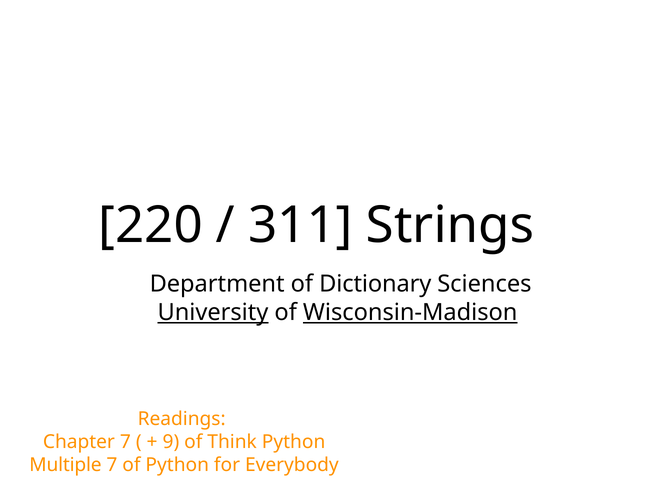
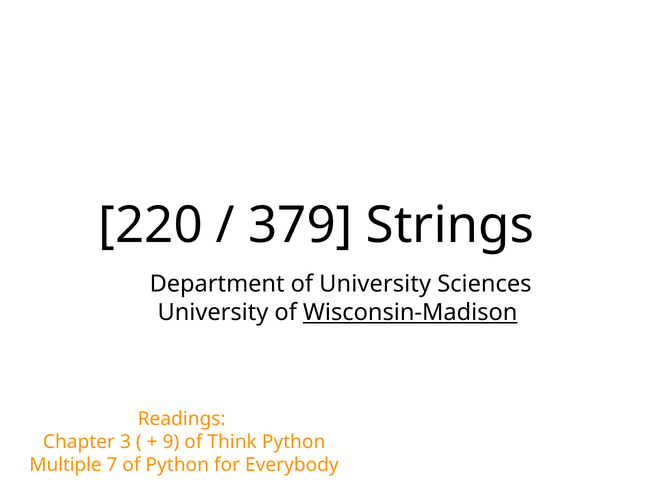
311: 311 -> 379
of Dictionary: Dictionary -> University
University at (213, 312) underline: present -> none
Chapter 7: 7 -> 3
